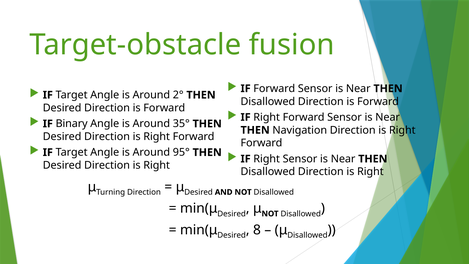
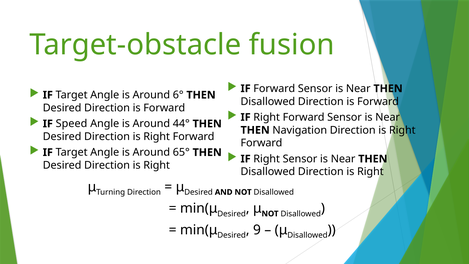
2°: 2° -> 6°
Binary: Binary -> Speed
35°: 35° -> 44°
95°: 95° -> 65°
8: 8 -> 9
